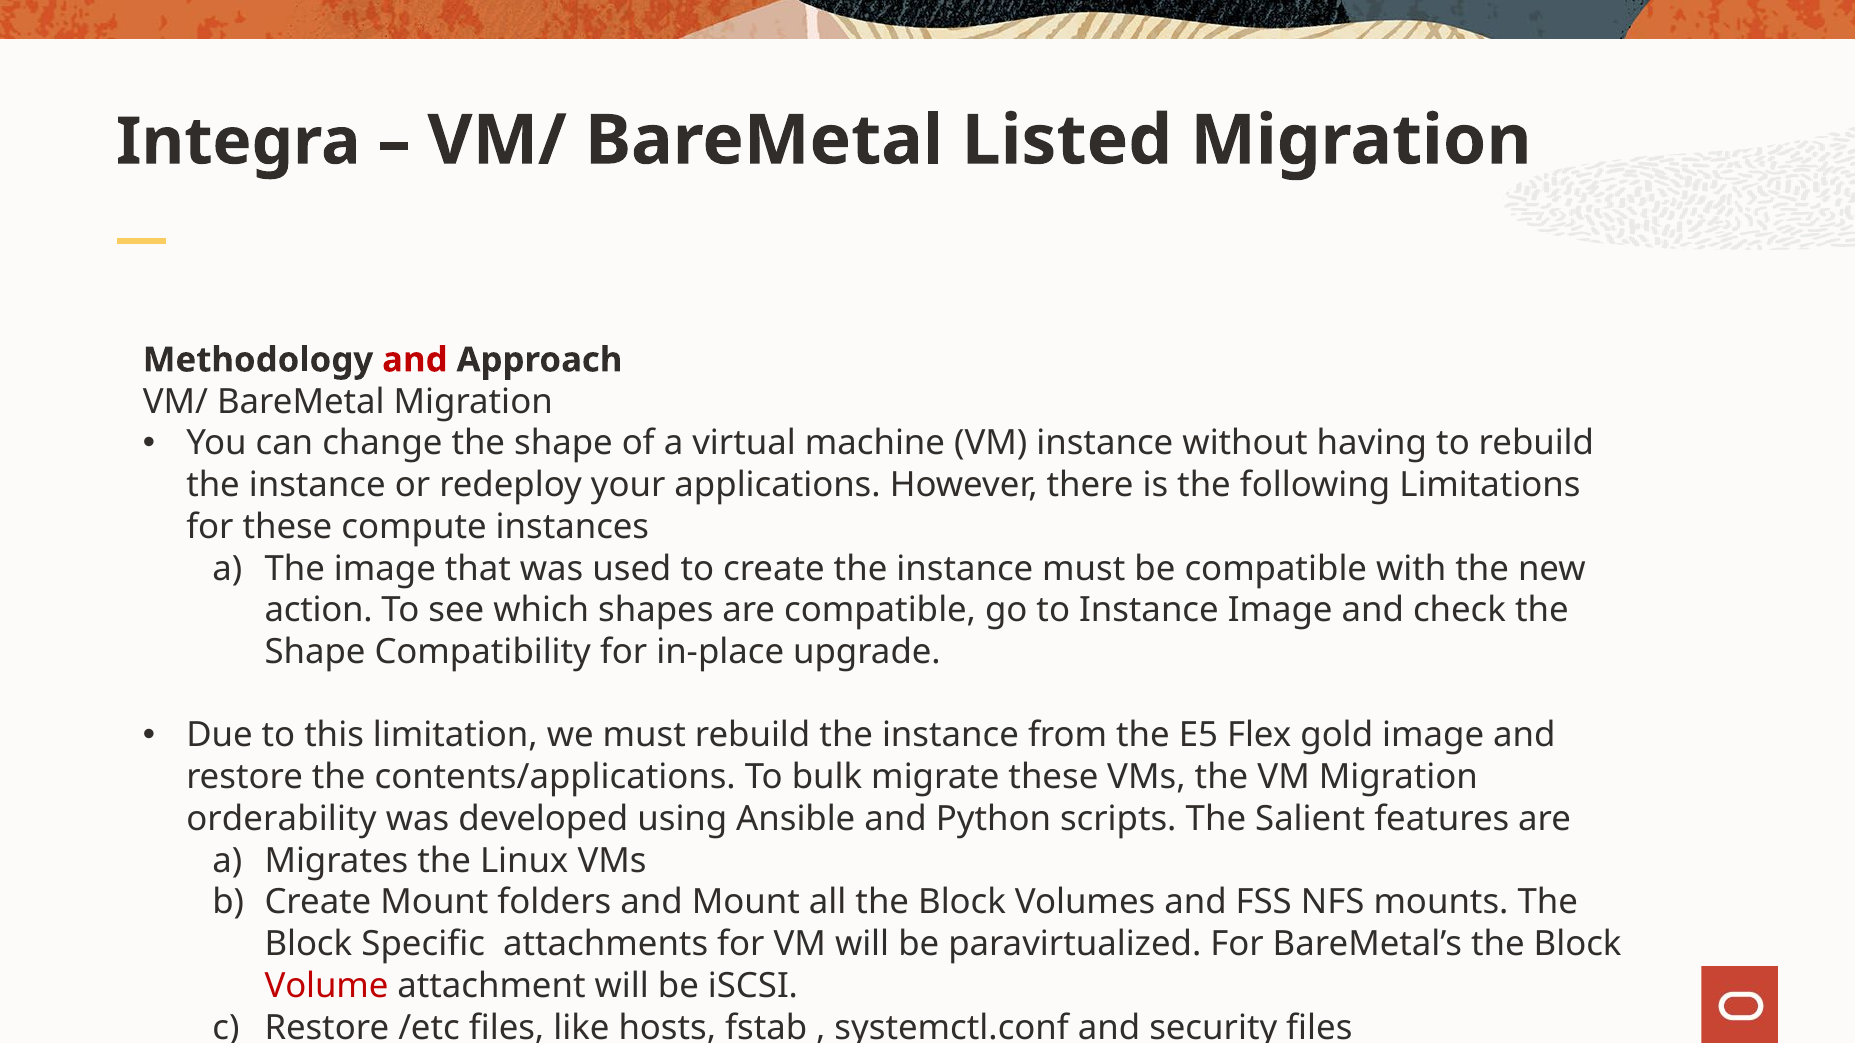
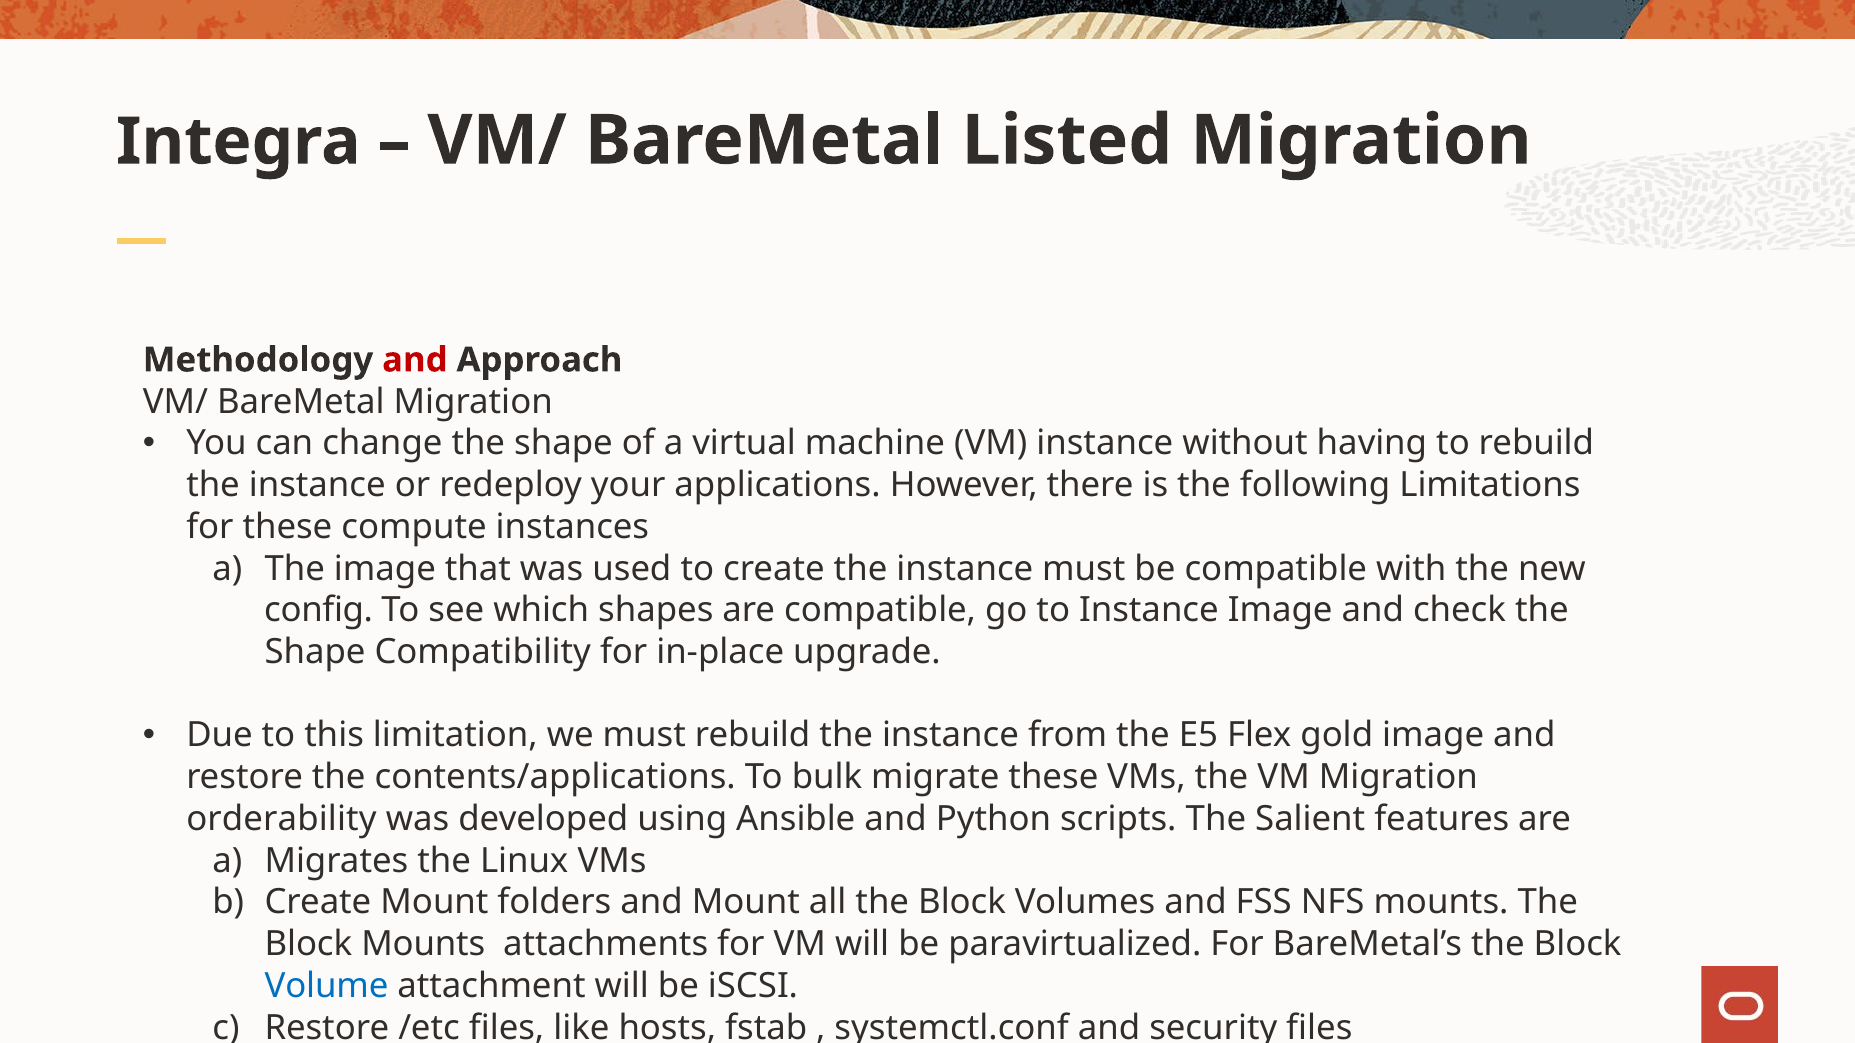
action: action -> config
Block Specific: Specific -> Mounts
Volume colour: red -> blue
